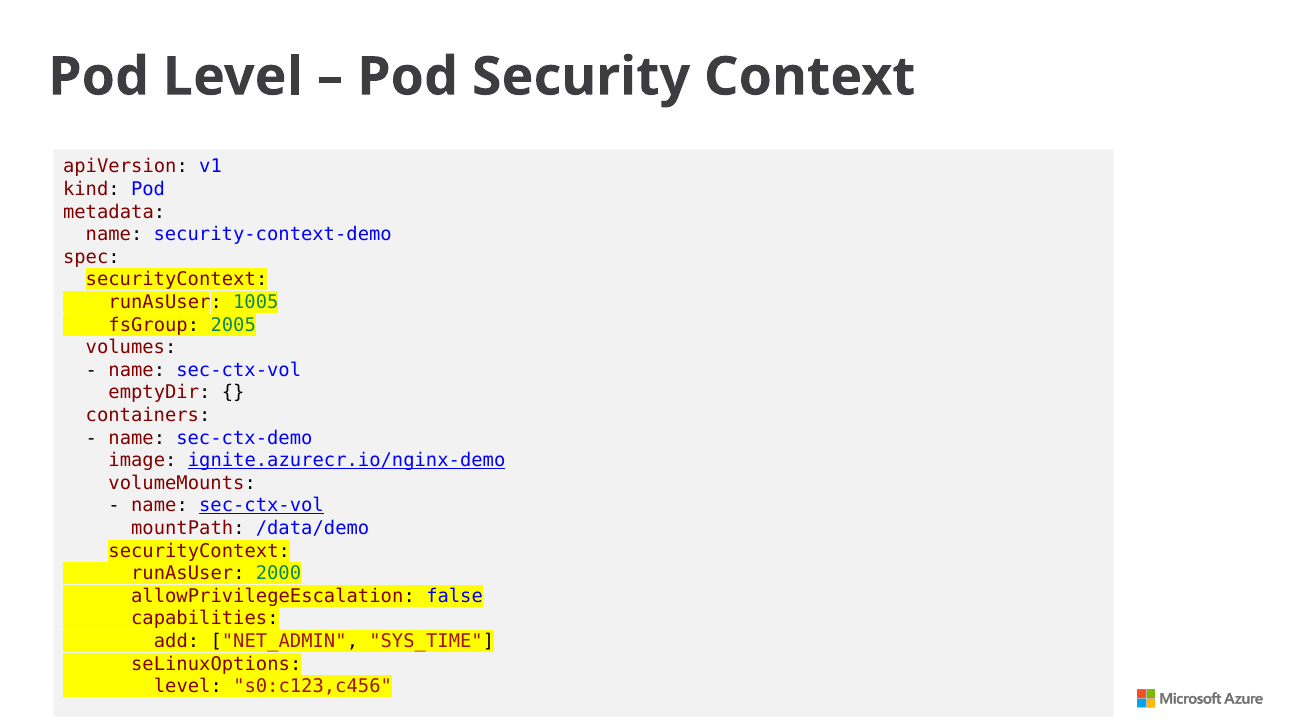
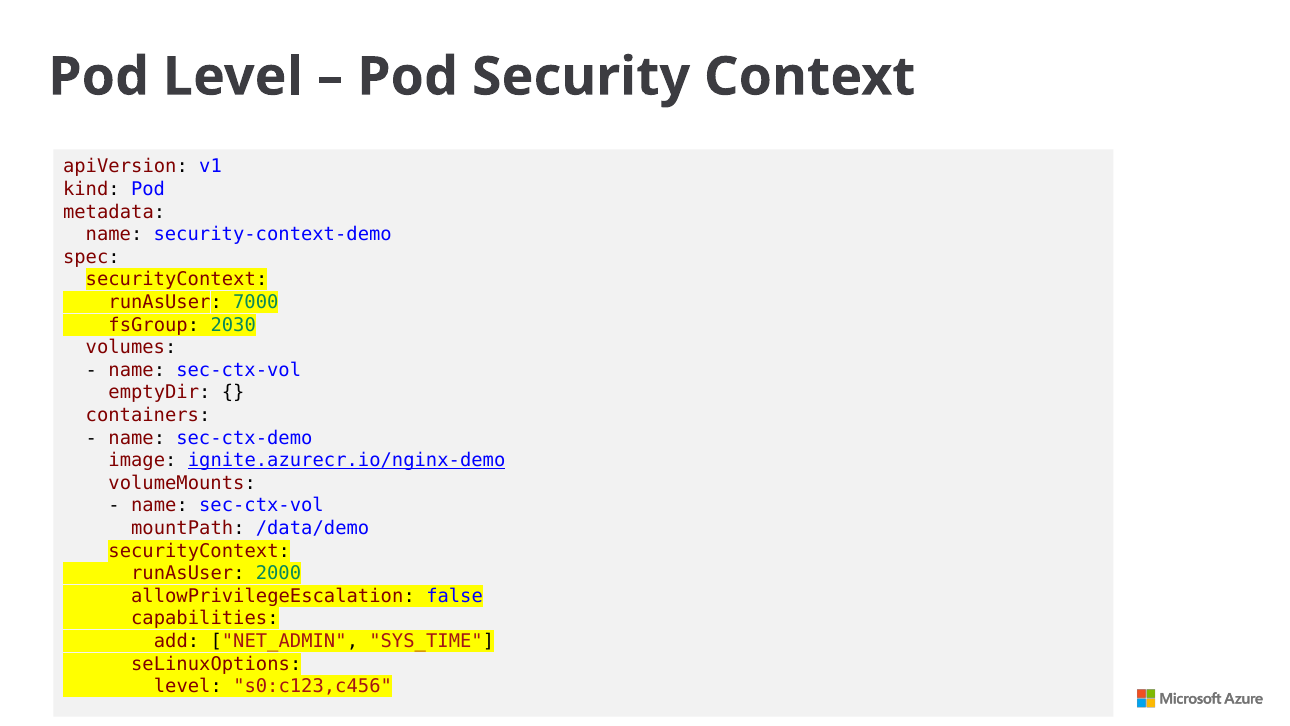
1005: 1005 -> 7000
2005: 2005 -> 2030
sec-ctx-vol at (261, 505) underline: present -> none
